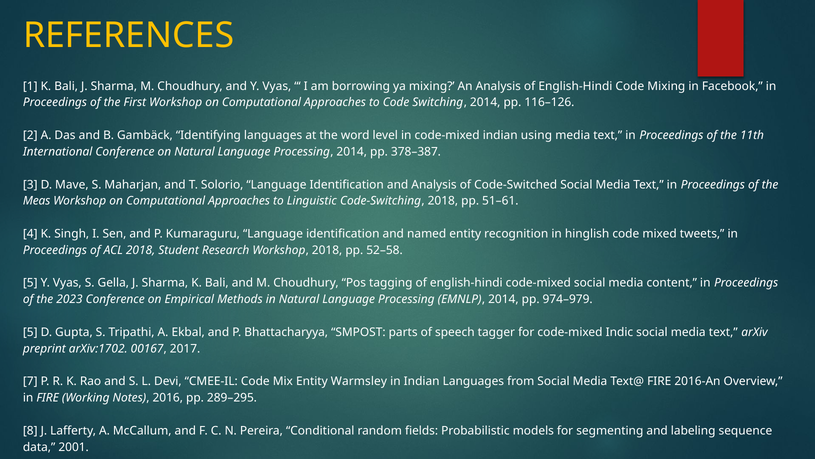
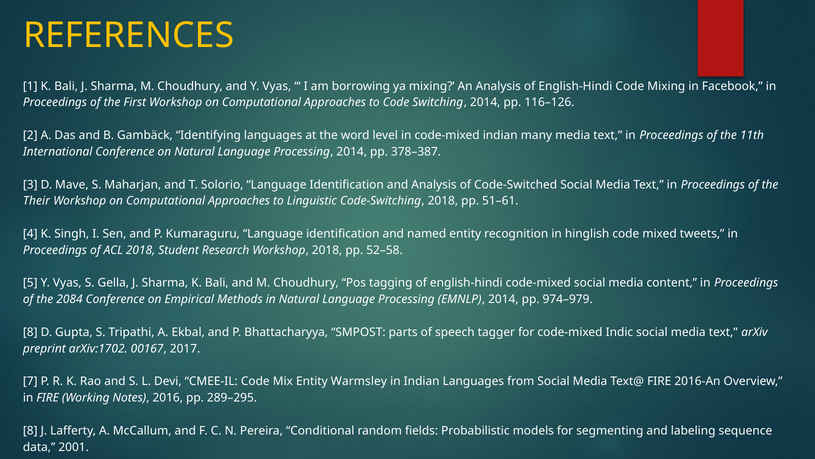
using: using -> many
Meas: Meas -> Their
2023: 2023 -> 2084
5 at (30, 332): 5 -> 8
